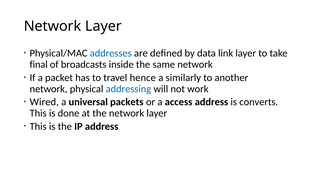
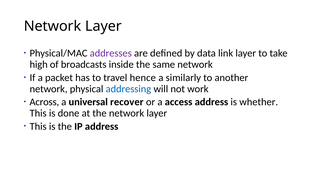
addresses colour: blue -> purple
final: final -> high
Wired: Wired -> Across
packets: packets -> recover
converts: converts -> whether
